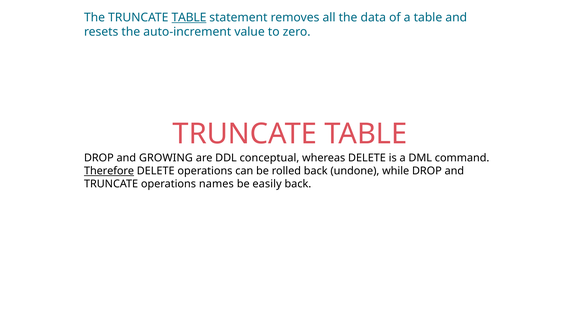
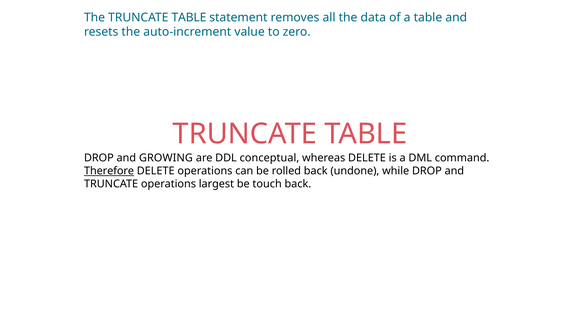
TABLE at (189, 17) underline: present -> none
names: names -> largest
easily: easily -> touch
